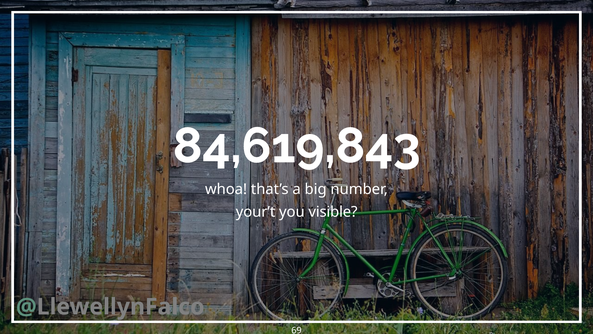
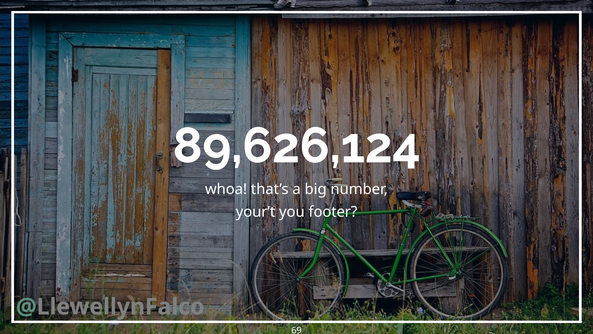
84,619,843: 84,619,843 -> 89,626,124
visible: visible -> footer
